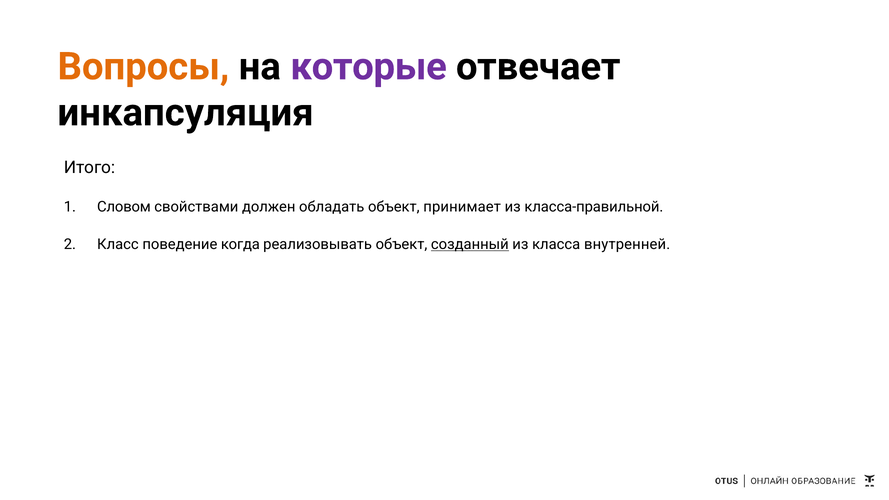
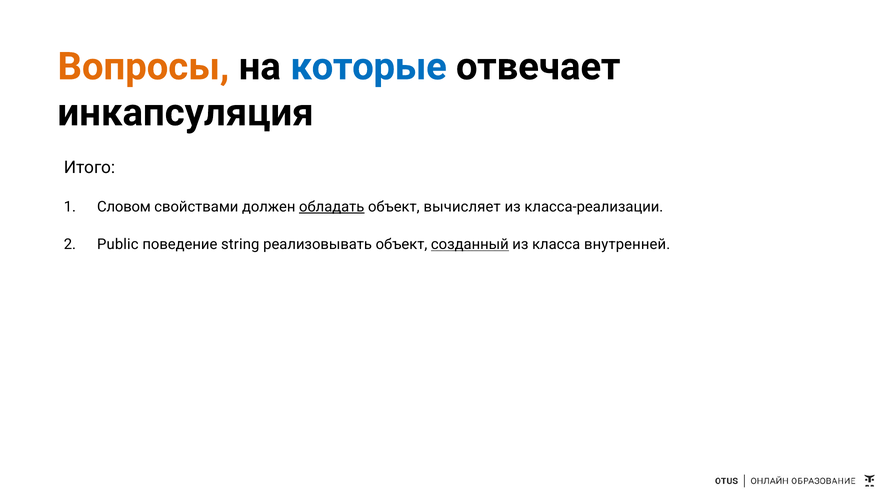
которые colour: purple -> blue
обладать underline: none -> present
принимает: принимает -> вычисляет
класса-правильной: класса-правильной -> класса-реализации
Класс: Класс -> Public
когда: когда -> string
